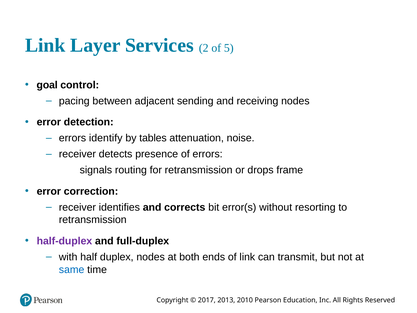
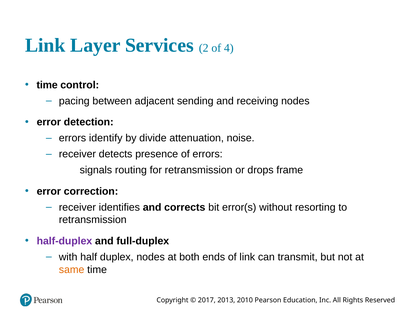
5: 5 -> 4
goal at (47, 85): goal -> time
tables: tables -> divide
same colour: blue -> orange
